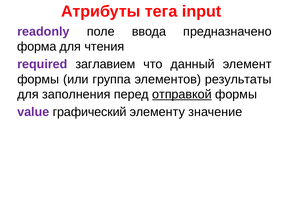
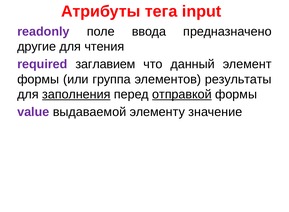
форма: форма -> другие
заполнения underline: none -> present
графический: графический -> выдаваемой
